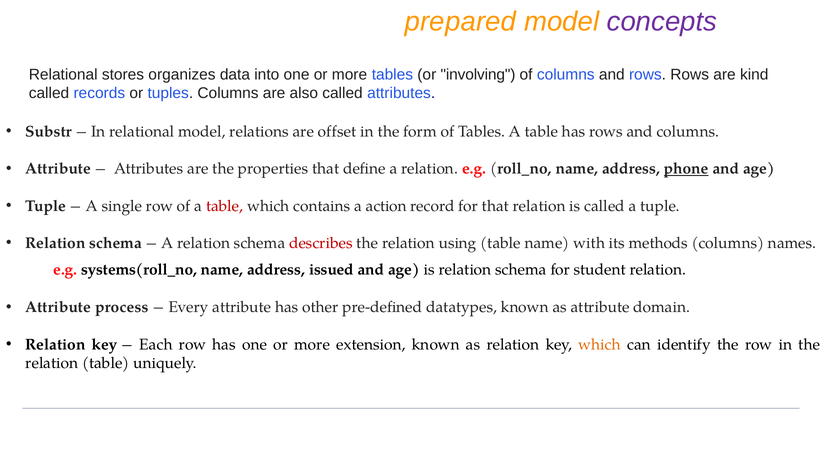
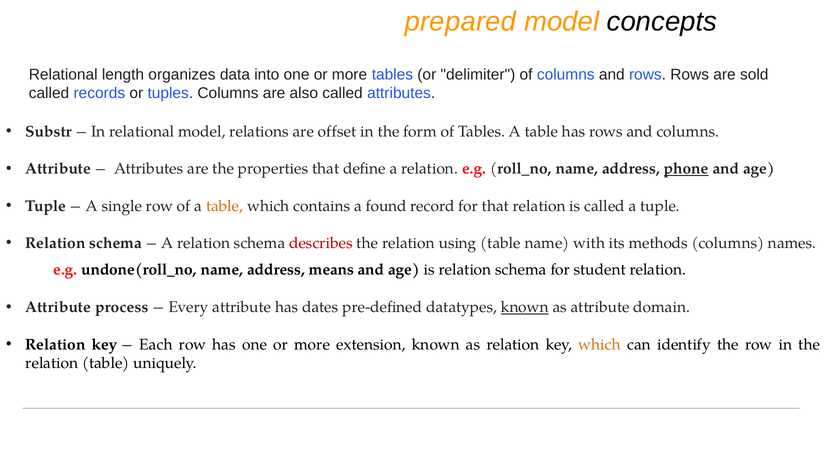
concepts colour: purple -> black
stores: stores -> length
involving: involving -> delimiter
kind: kind -> sold
table at (225, 206) colour: red -> orange
action: action -> found
systems(roll_no: systems(roll_no -> undone(roll_no
issued: issued -> means
other: other -> dates
known at (525, 307) underline: none -> present
